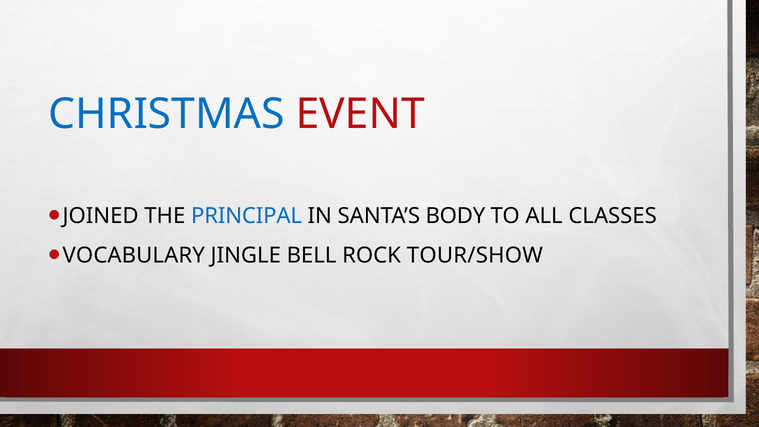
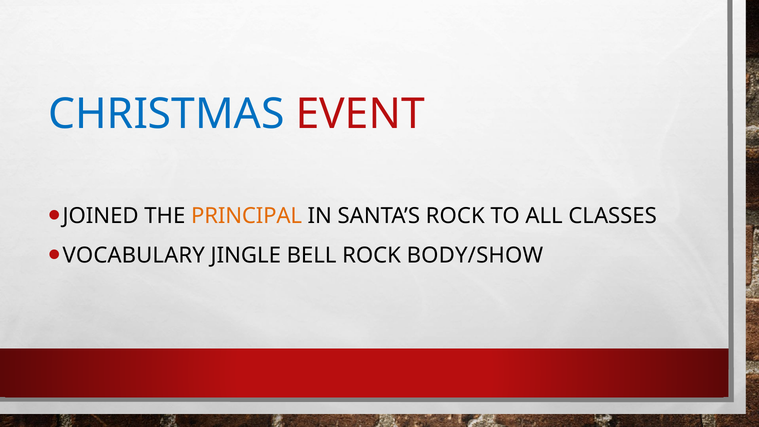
PRINCIPAL colour: blue -> orange
SANTA’S BODY: BODY -> ROCK
TOUR/SHOW: TOUR/SHOW -> BODY/SHOW
